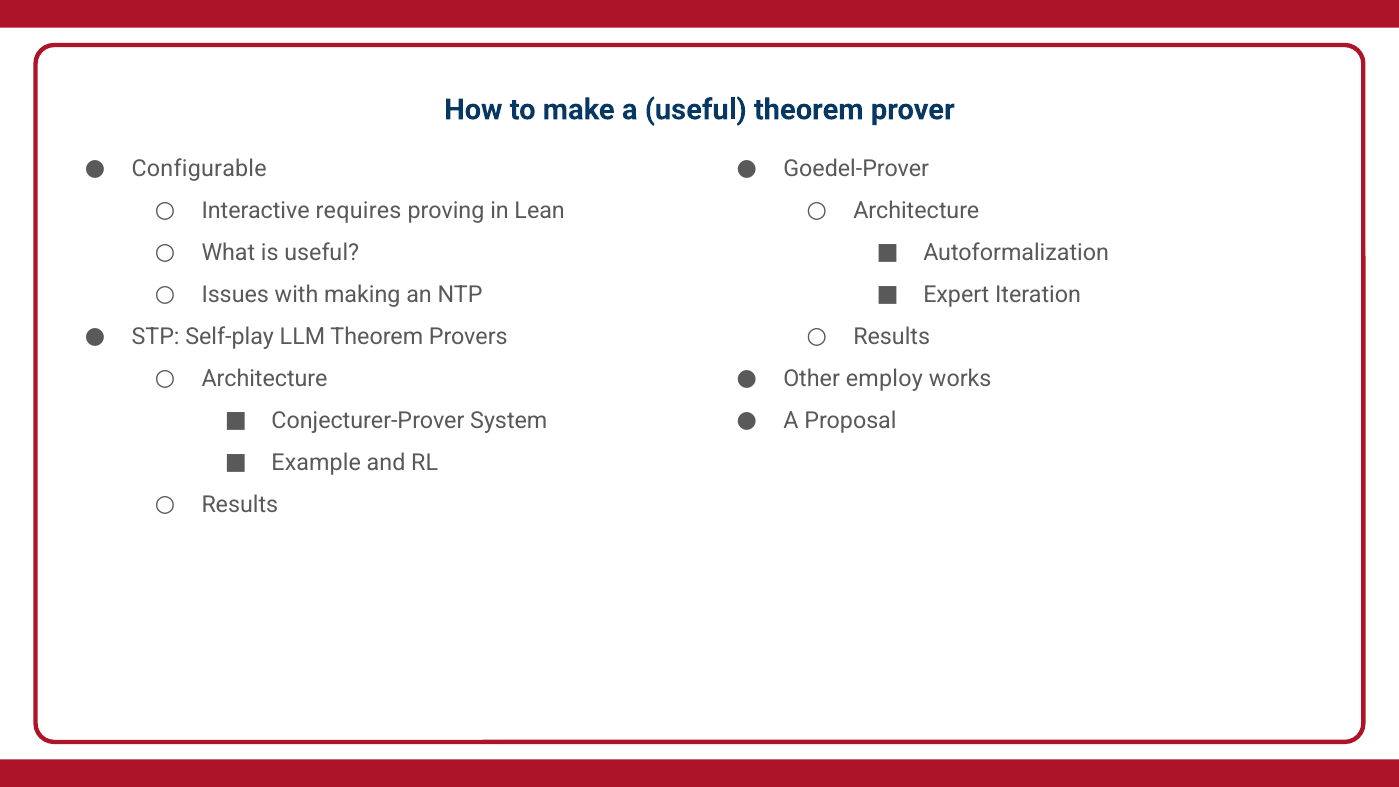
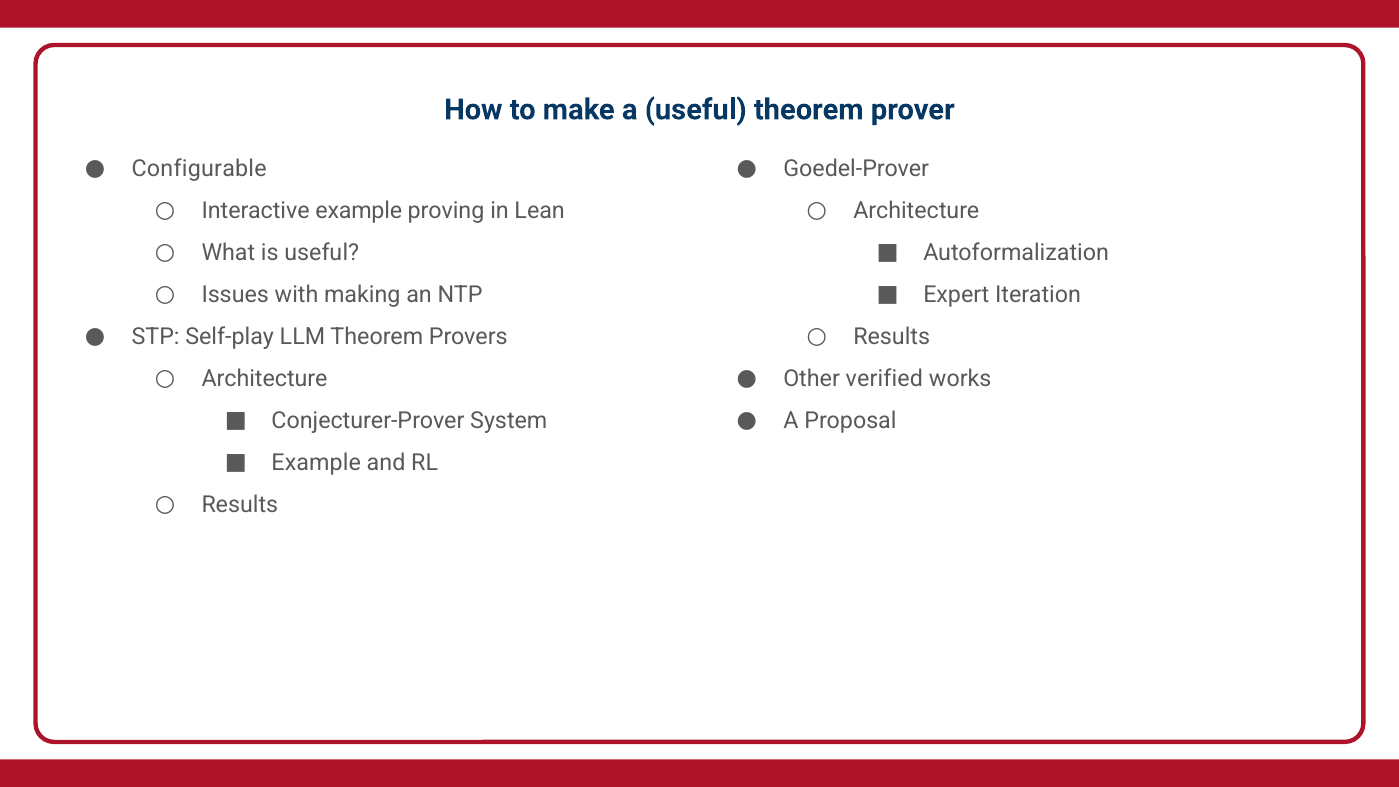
Interactive requires: requires -> example
employ: employ -> verified
